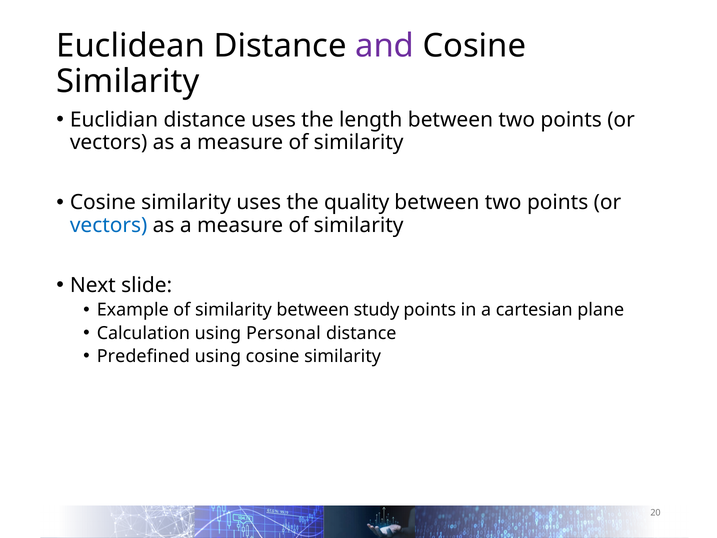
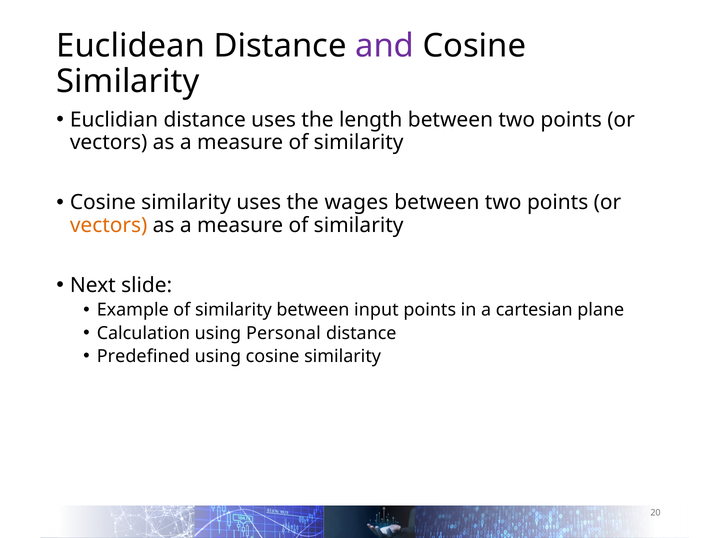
quality: quality -> wages
vectors at (109, 225) colour: blue -> orange
study: study -> input
